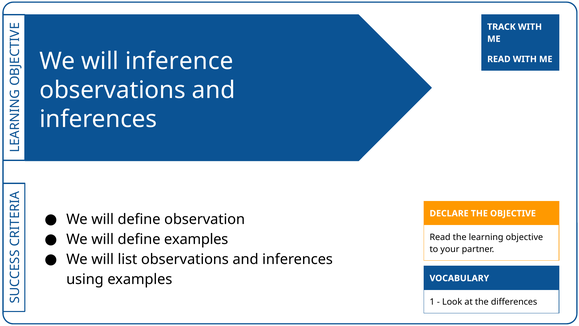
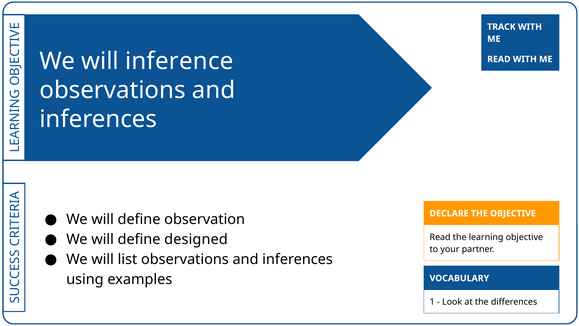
define examples: examples -> designed
